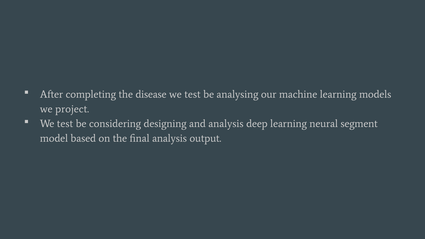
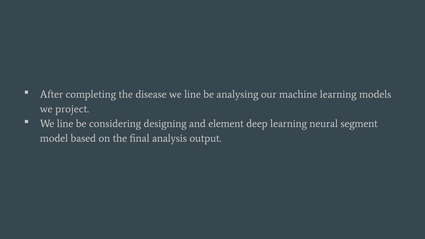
test at (192, 94): test -> line
test at (65, 124): test -> line
and analysis: analysis -> element
